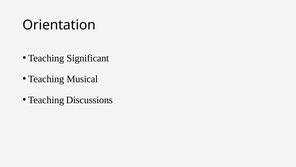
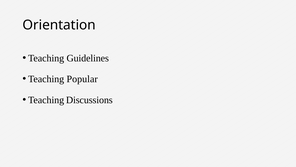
Significant: Significant -> Guidelines
Musical: Musical -> Popular
